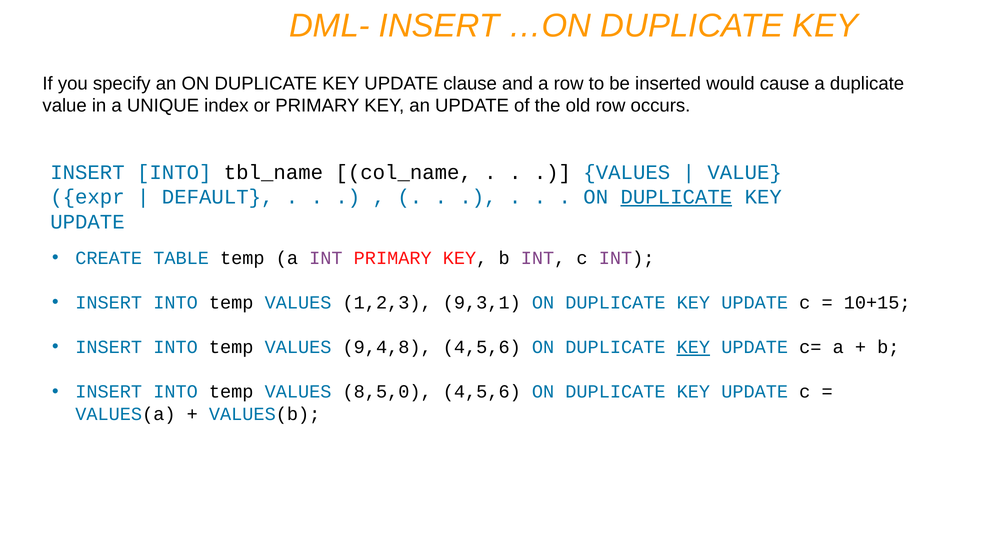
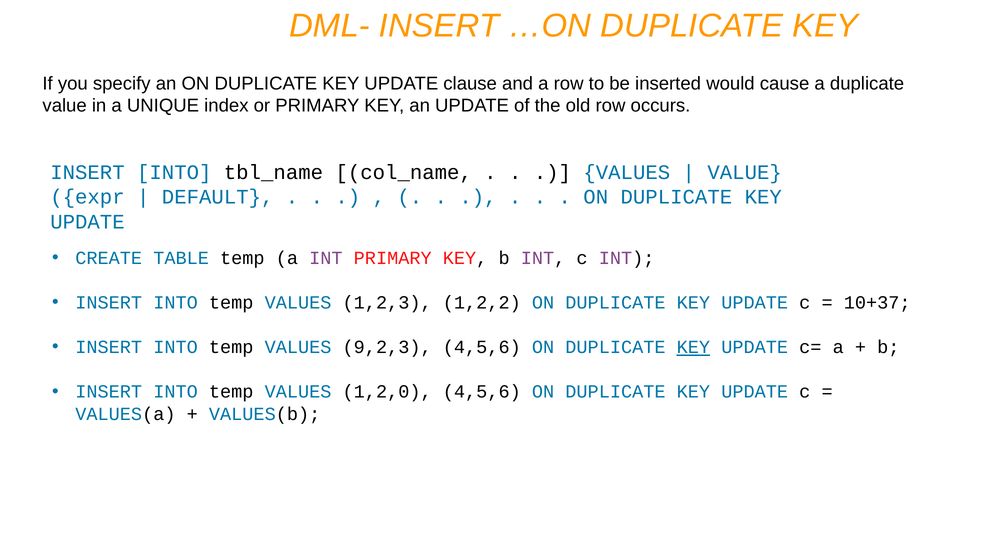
DUPLICATE at (676, 197) underline: present -> none
9,3,1: 9,3,1 -> 1,2,2
10+15: 10+15 -> 10+37
9,4,8: 9,4,8 -> 9,2,3
8,5,0: 8,5,0 -> 1,2,0
